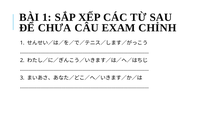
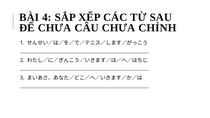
BÀI 1: 1 -> 4
CÂU EXAM: EXAM -> CHƯA
